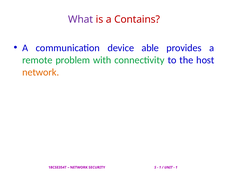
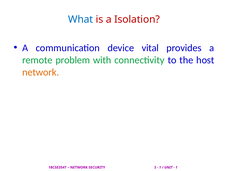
What colour: purple -> blue
Contains: Contains -> Isolation
able: able -> vital
